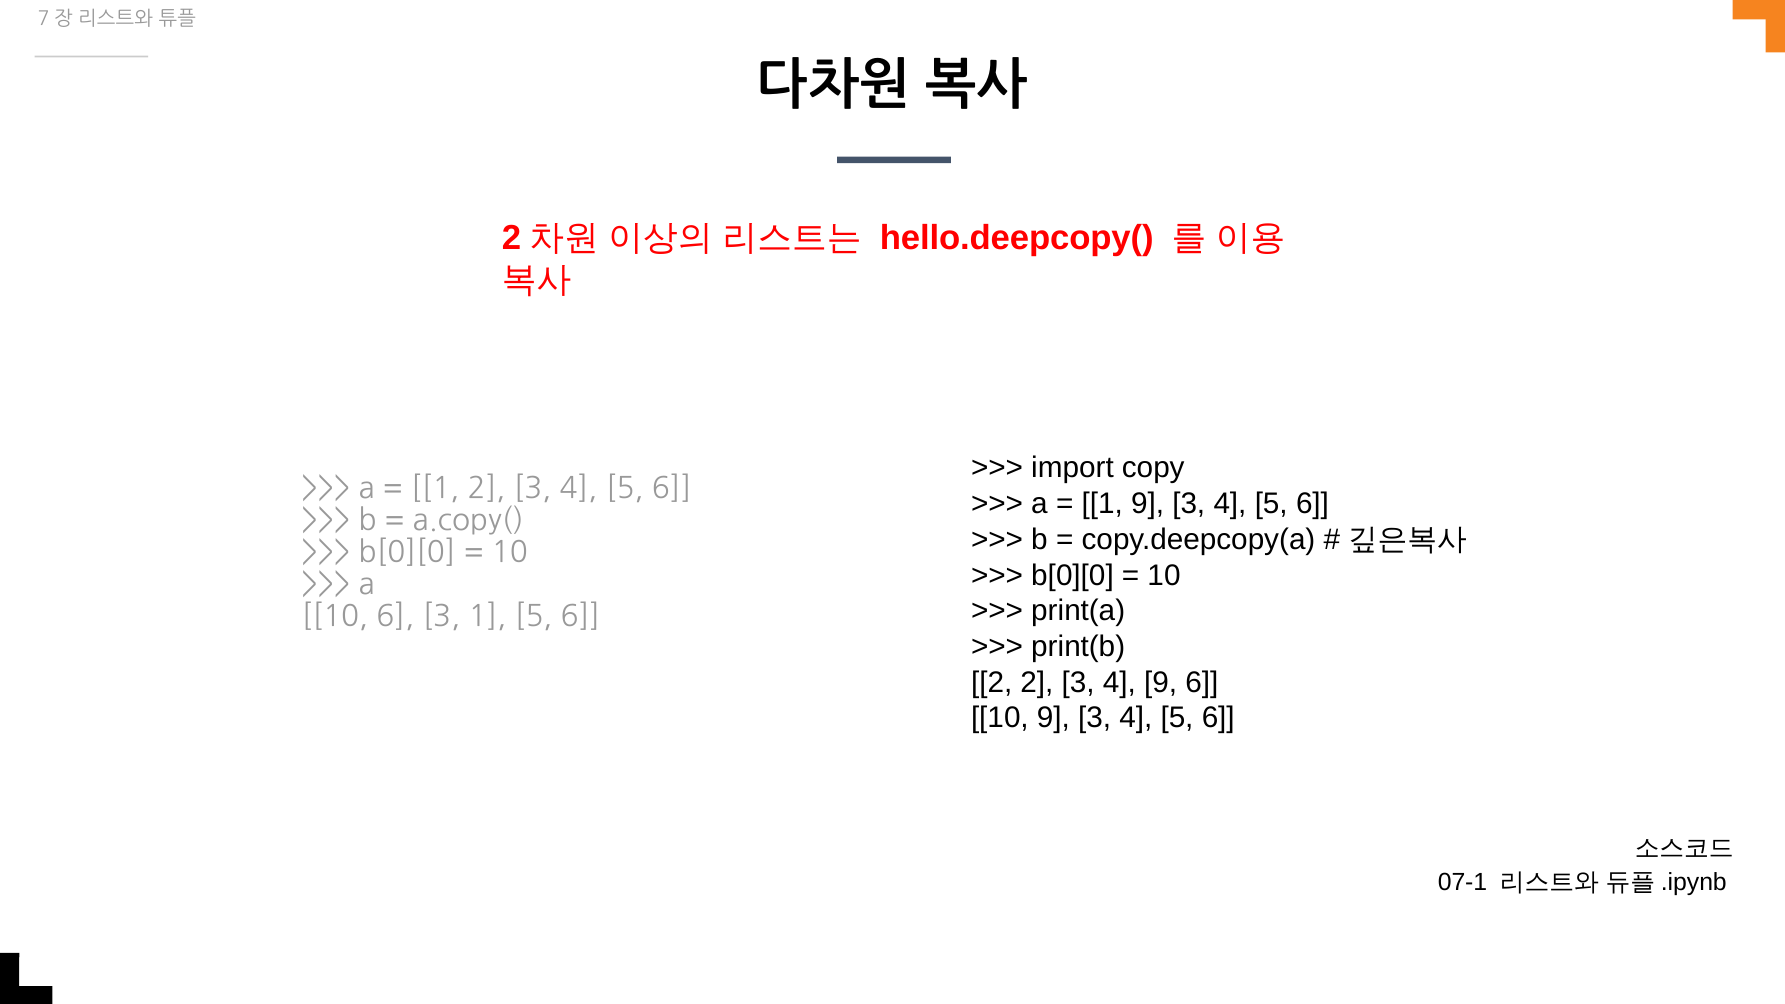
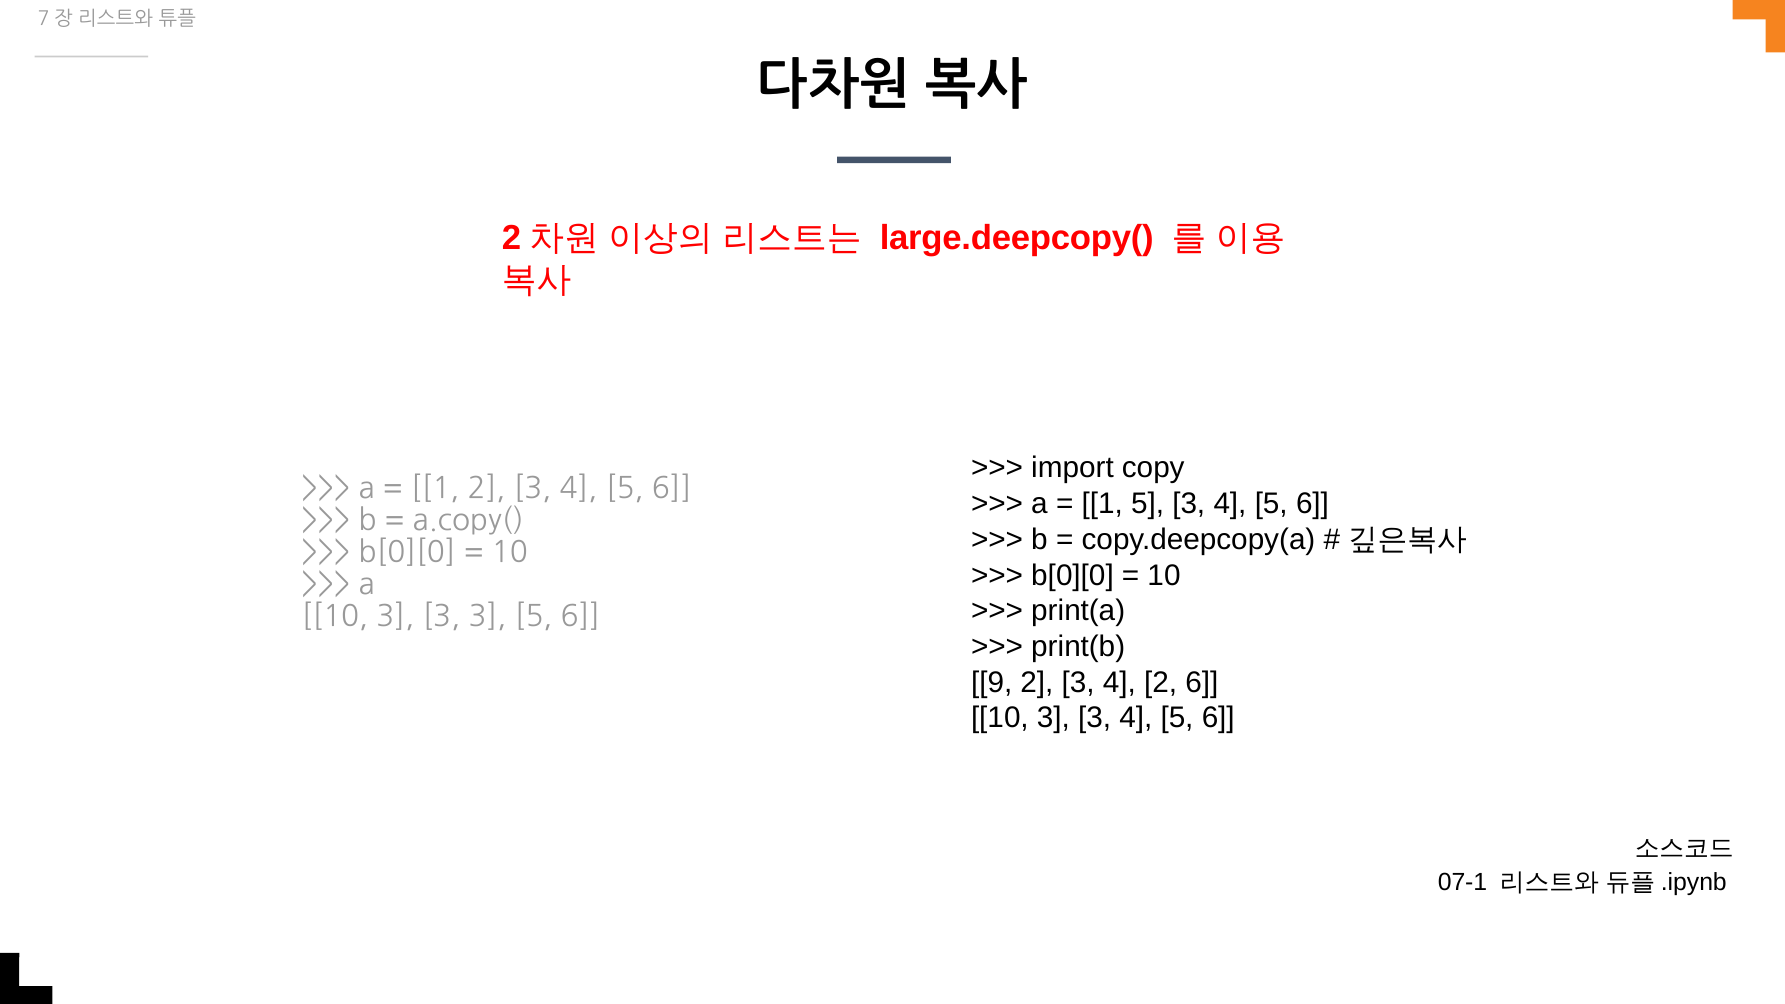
hello.deepcopy(: hello.deepcopy( -> large.deepcopy(
1 9: 9 -> 5
6 at (395, 617): 6 -> 3
1 at (487, 617): 1 -> 3
2 at (992, 682): 2 -> 9
4 9: 9 -> 2
9 at (1053, 718): 9 -> 3
